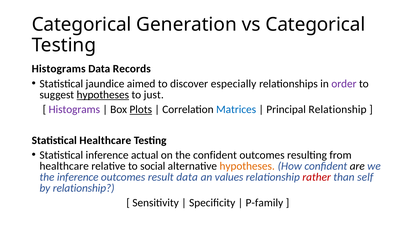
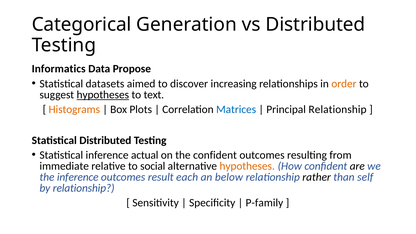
vs Categorical: Categorical -> Distributed
Histograms at (59, 69): Histograms -> Informatics
Records: Records -> Propose
jaundice: jaundice -> datasets
especially: especially -> increasing
order colour: purple -> orange
just: just -> text
Histograms at (74, 110) colour: purple -> orange
Plots underline: present -> none
Statistical Healthcare: Healthcare -> Distributed
healthcare at (64, 166): healthcare -> immediate
result data: data -> each
values: values -> below
rather colour: red -> black
